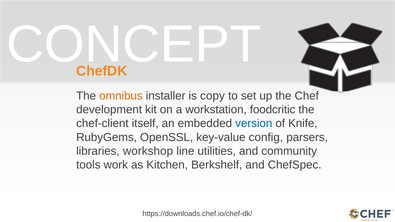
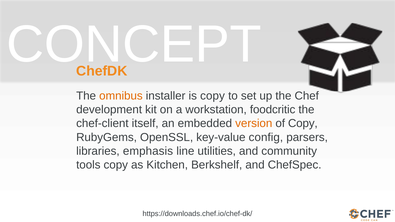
version colour: blue -> orange
of Knife: Knife -> Copy
workshop: workshop -> emphasis
tools work: work -> copy
